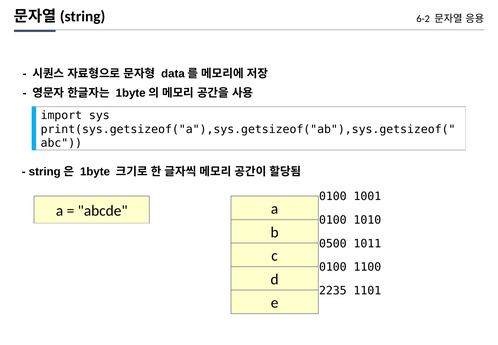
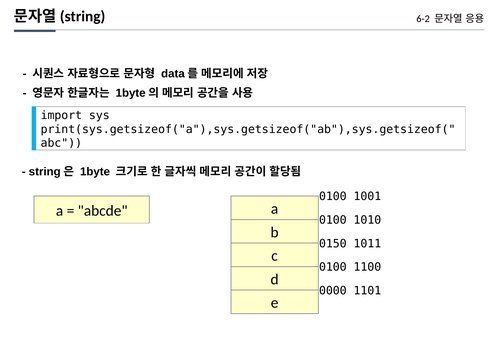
0500: 0500 -> 0150
2235: 2235 -> 0000
